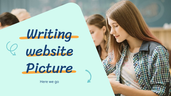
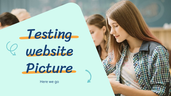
Writing: Writing -> Testing
